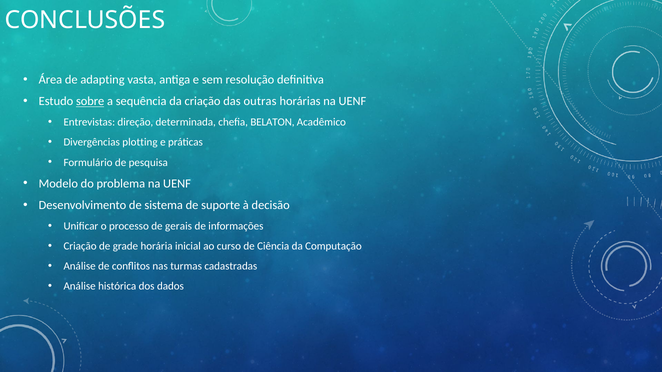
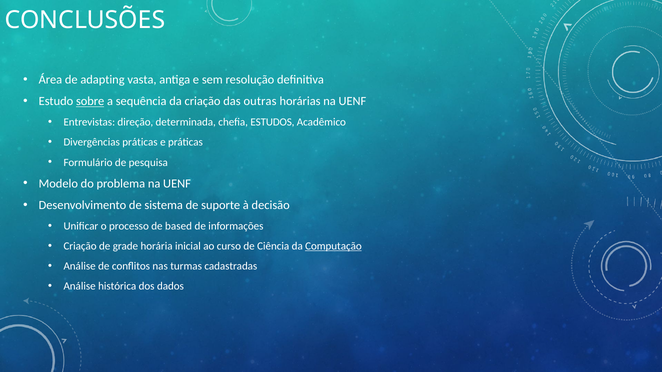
BELATON: BELATON -> ESTUDOS
Divergências plotting: plotting -> práticas
gerais: gerais -> based
Computação underline: none -> present
